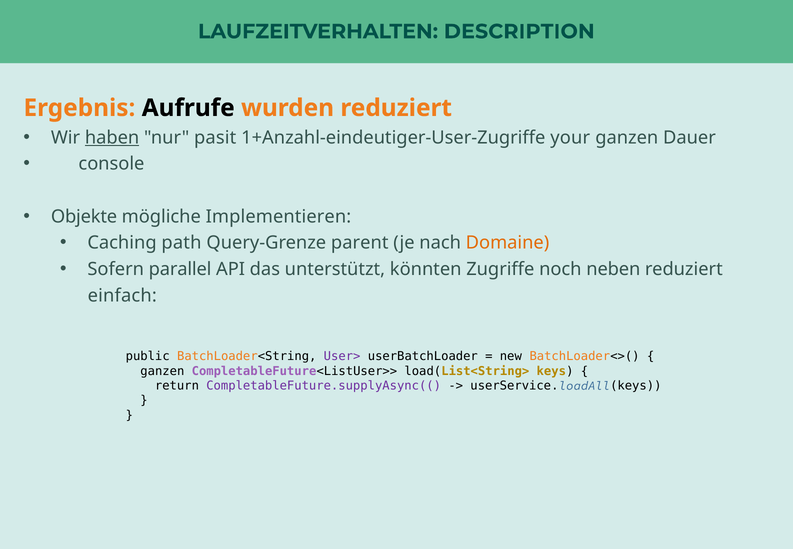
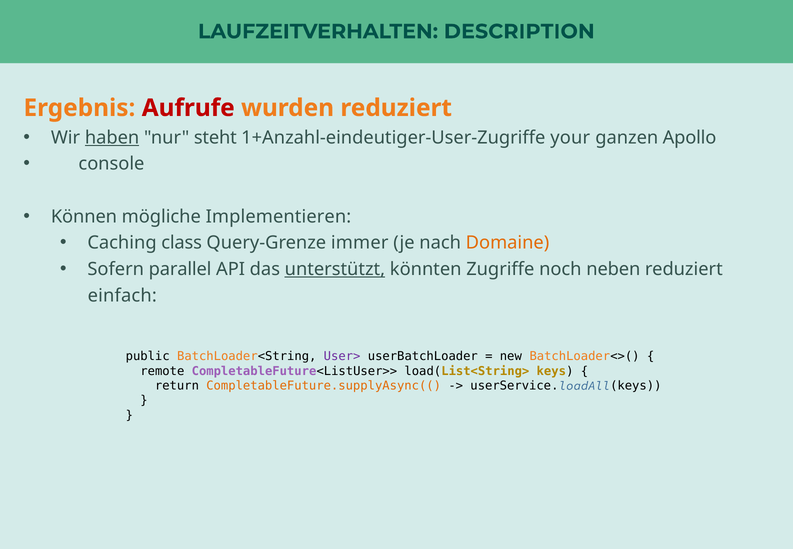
Aufrufe colour: black -> red
pasit: pasit -> steht
Dauer: Dauer -> Apollo
Objekte: Objekte -> Können
path: path -> class
parent: parent -> immer
unterstützt underline: none -> present
ganzen at (162, 371): ganzen -> remote
CompletableFuture.supplyAsync(( colour: purple -> orange
